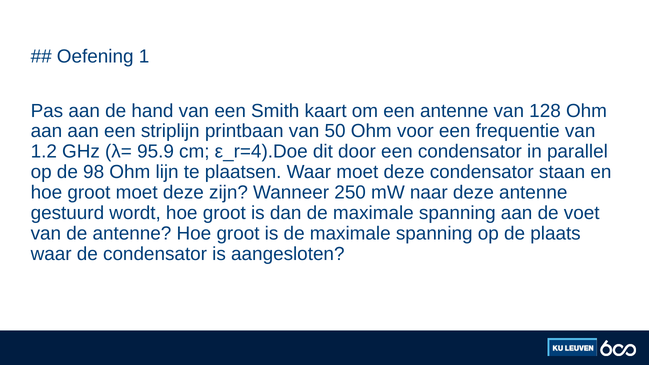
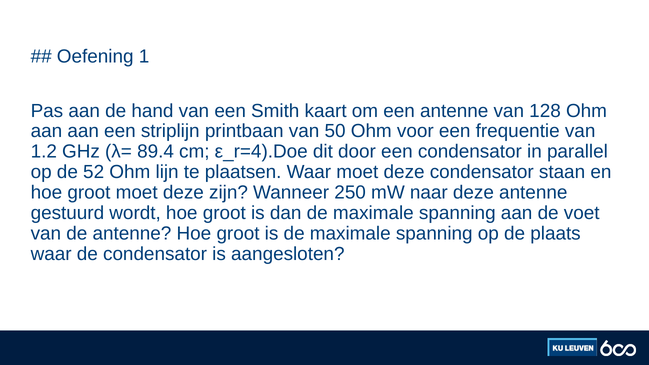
95.9: 95.9 -> 89.4
98: 98 -> 52
